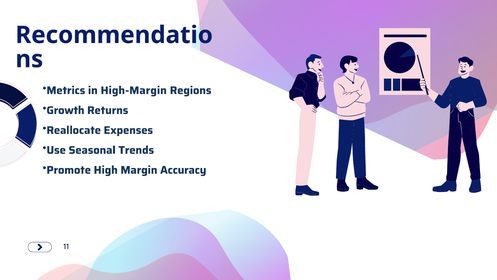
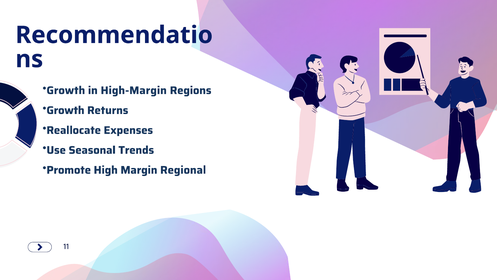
Metrics at (66, 90): Metrics -> Growth
Accuracy: Accuracy -> Regional
